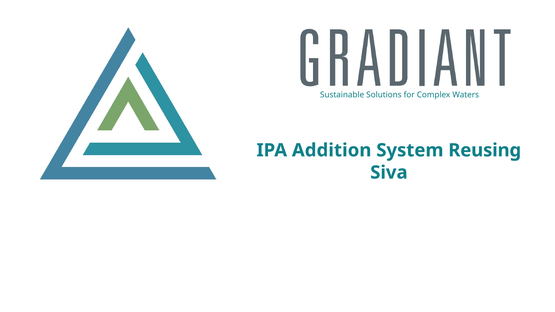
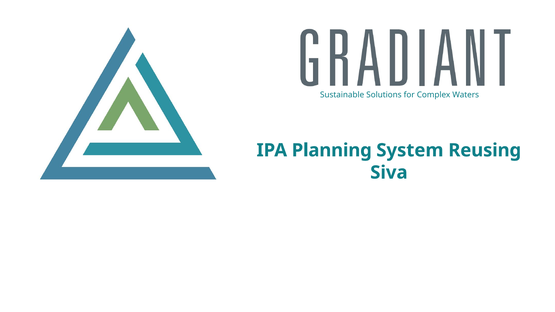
Addition: Addition -> Planning
